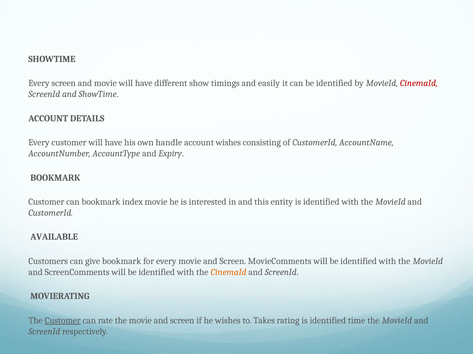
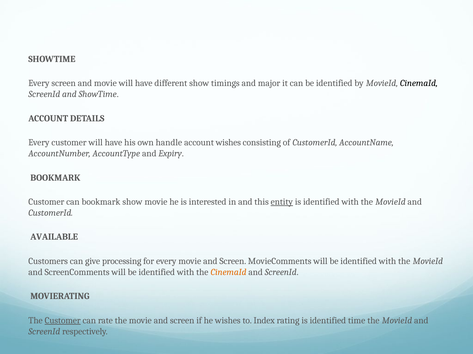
easily: easily -> major
CinemaId at (419, 83) colour: red -> black
bookmark index: index -> show
entity underline: none -> present
give bookmark: bookmark -> processing
Takes: Takes -> Index
